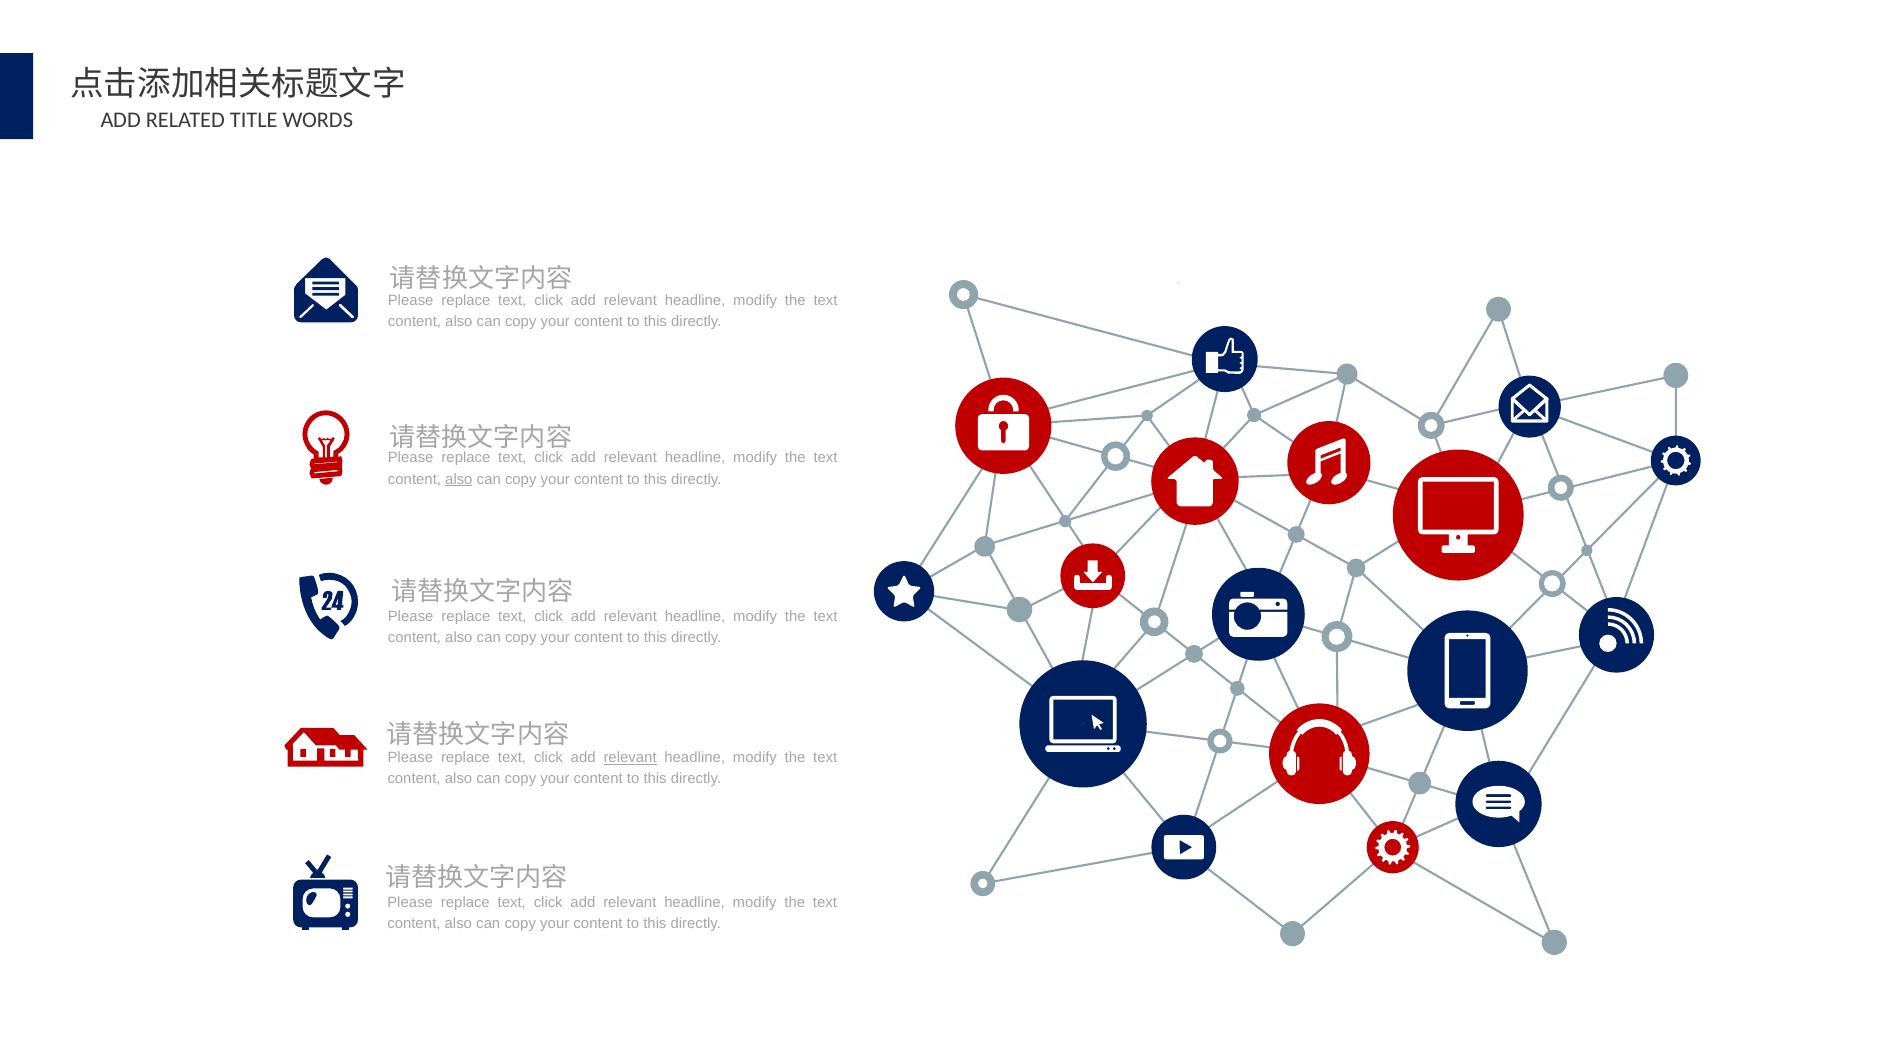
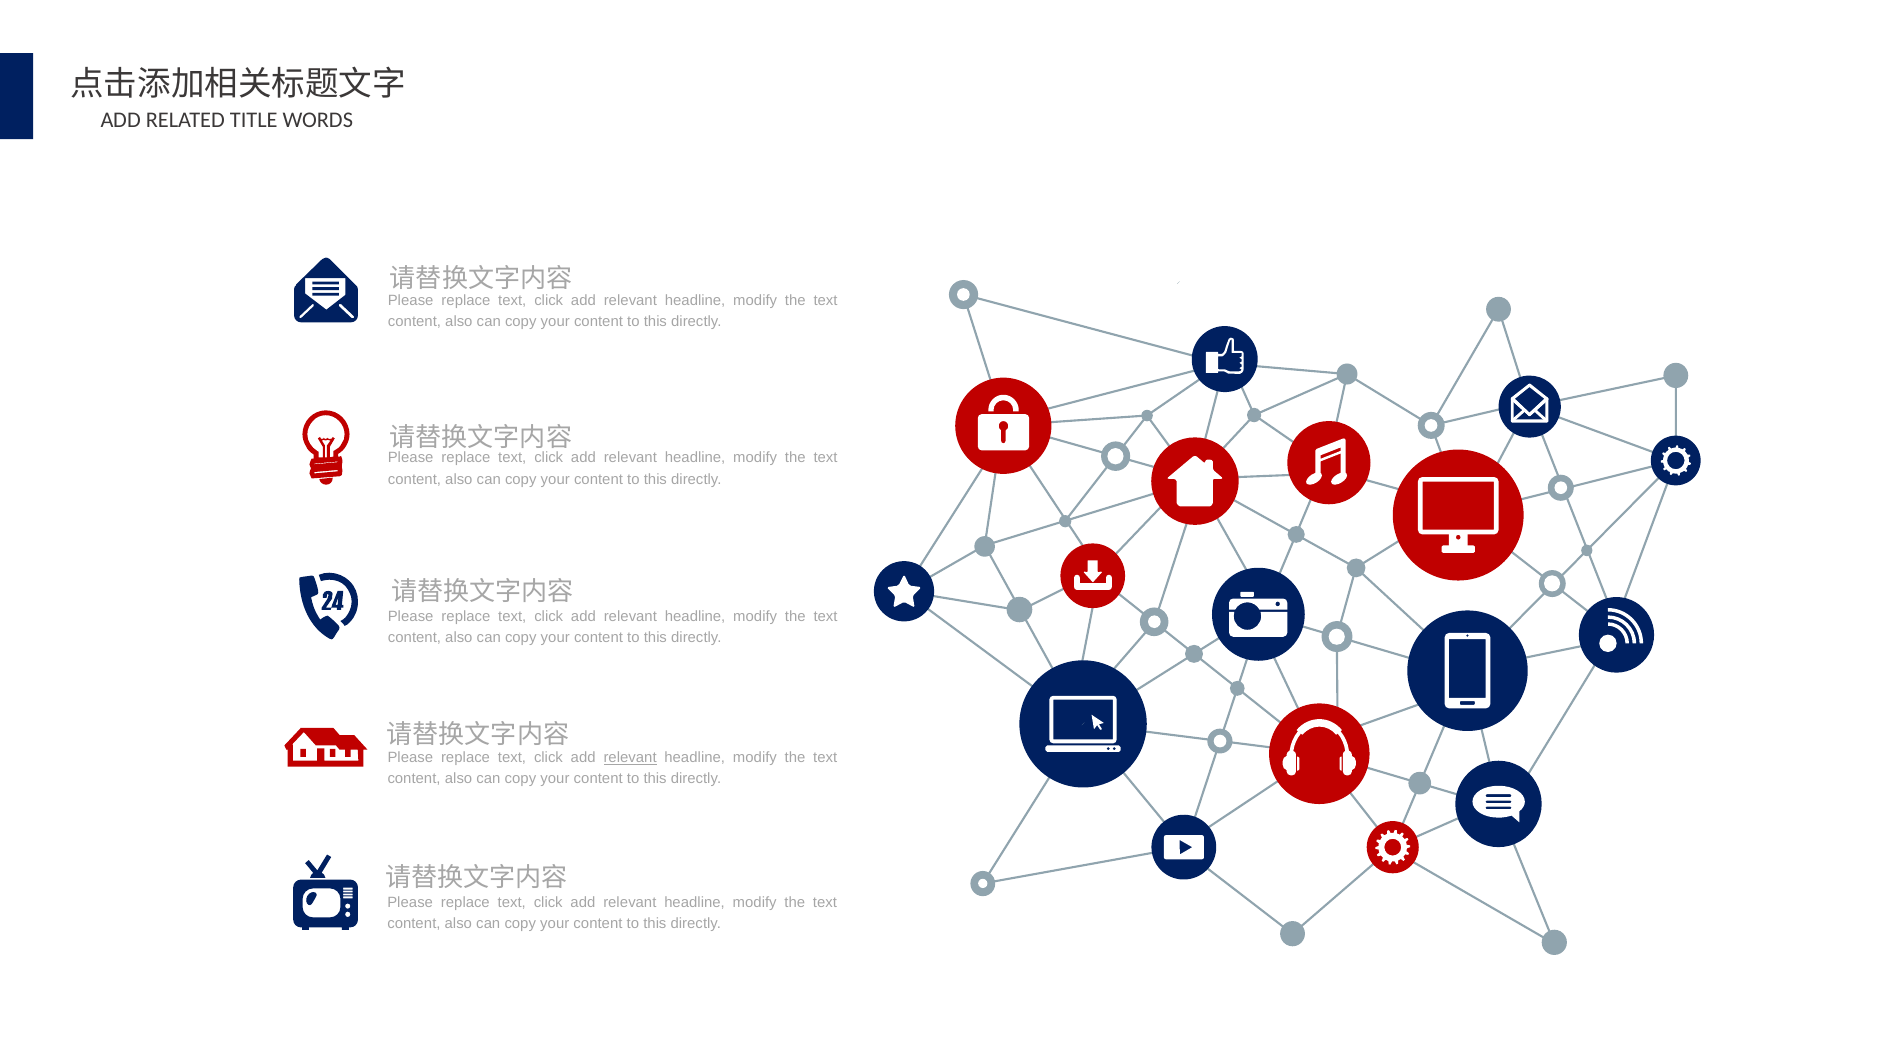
also at (459, 479) underline: present -> none
